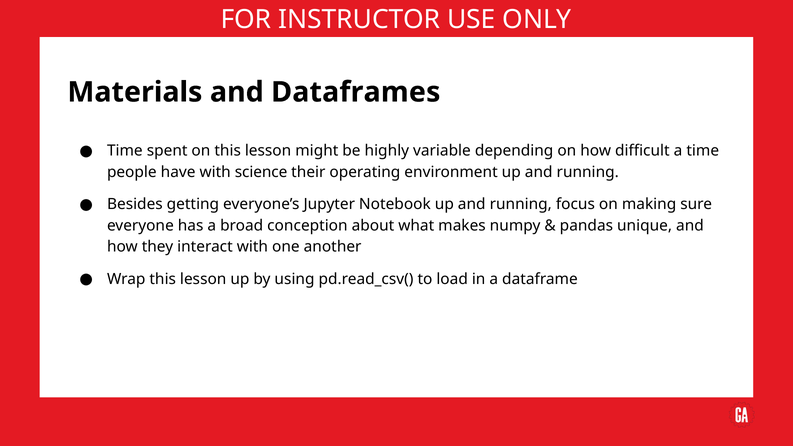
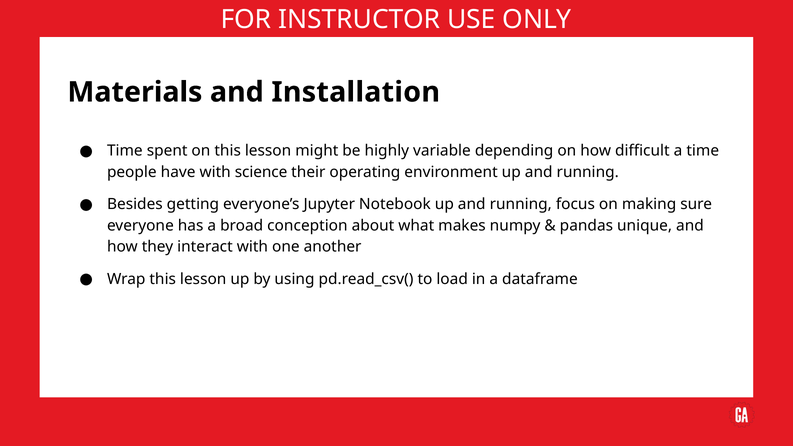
Dataframes: Dataframes -> Installation
